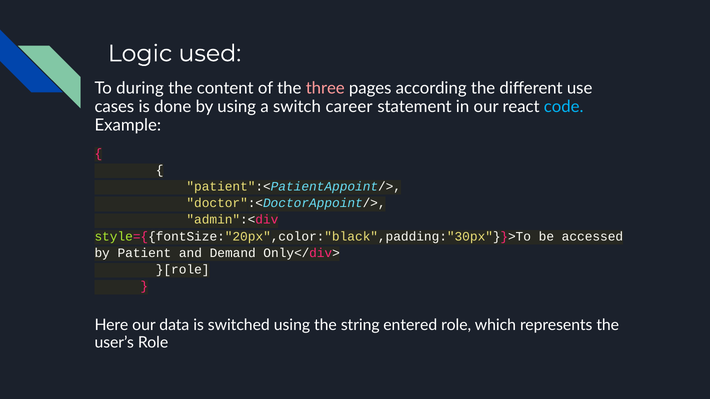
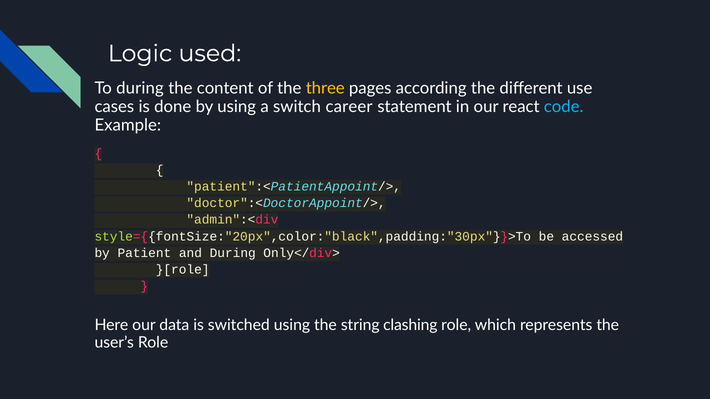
three colour: pink -> yellow
and Demand: Demand -> During
entered: entered -> clashing
